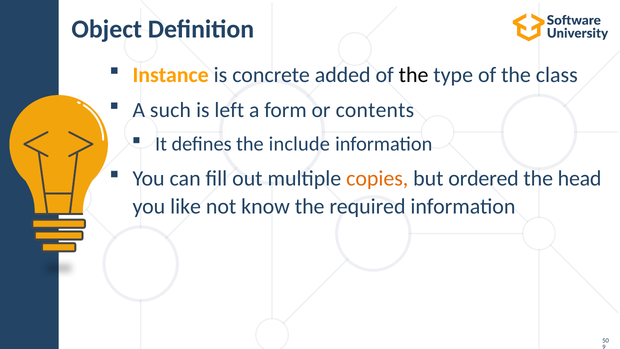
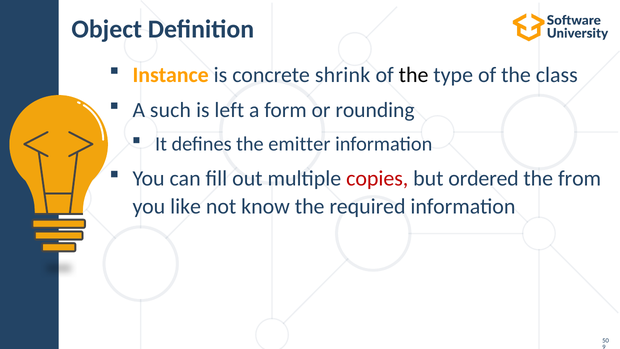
added: added -> shrink
contents: contents -> rounding
include: include -> emitter
copies colour: orange -> red
head: head -> from
